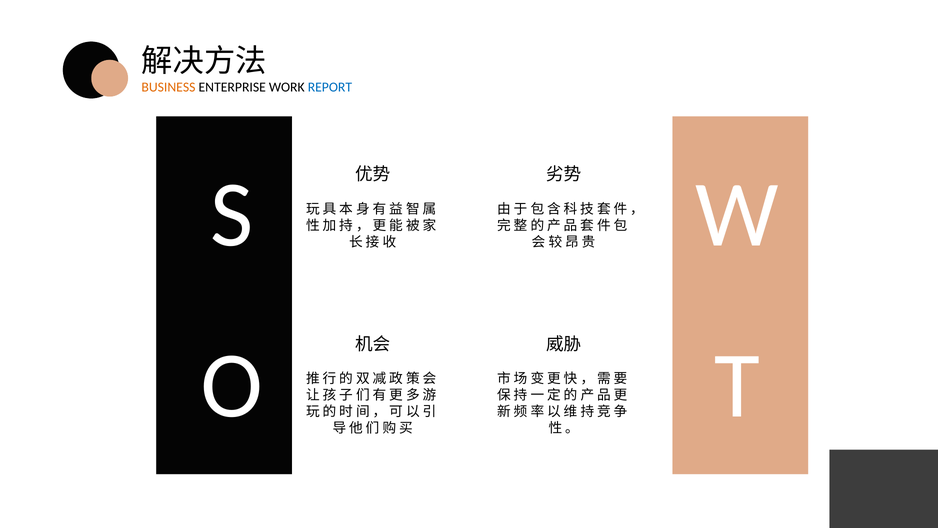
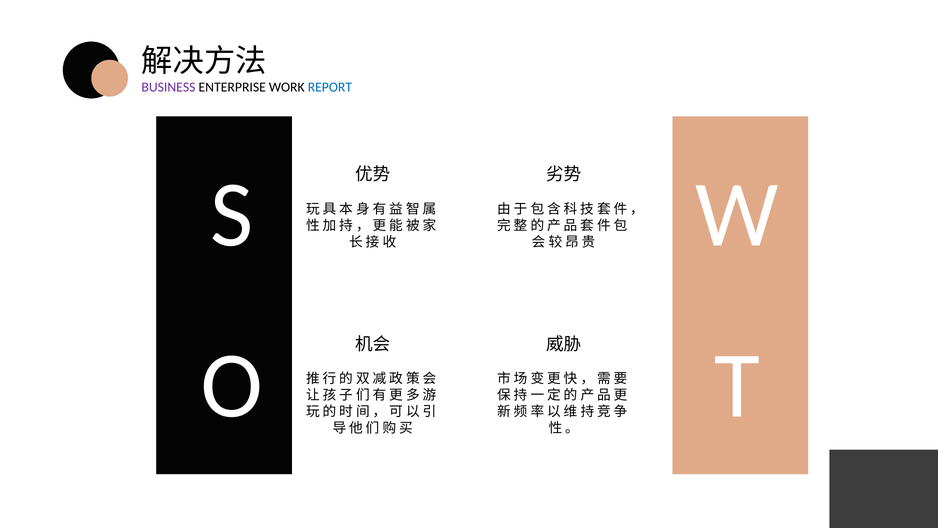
BUSINESS colour: orange -> purple
